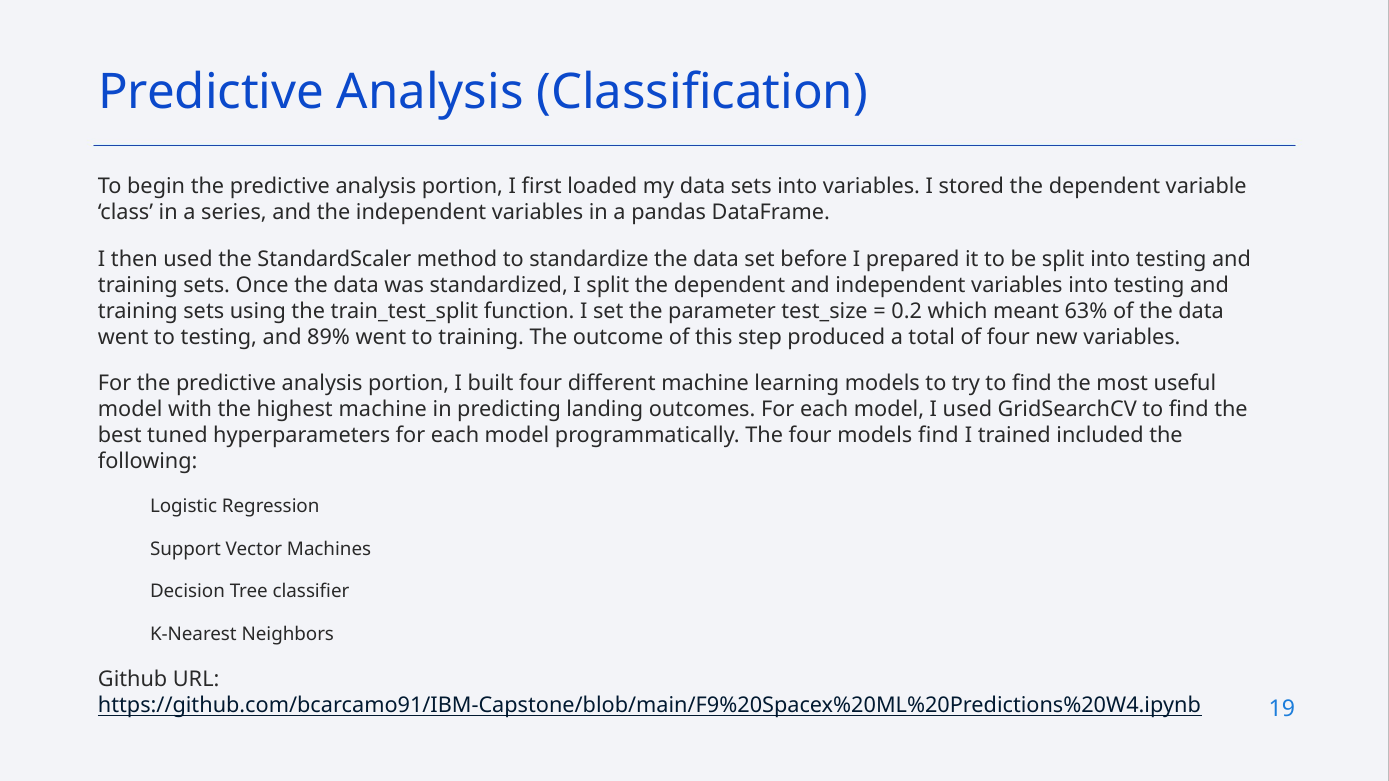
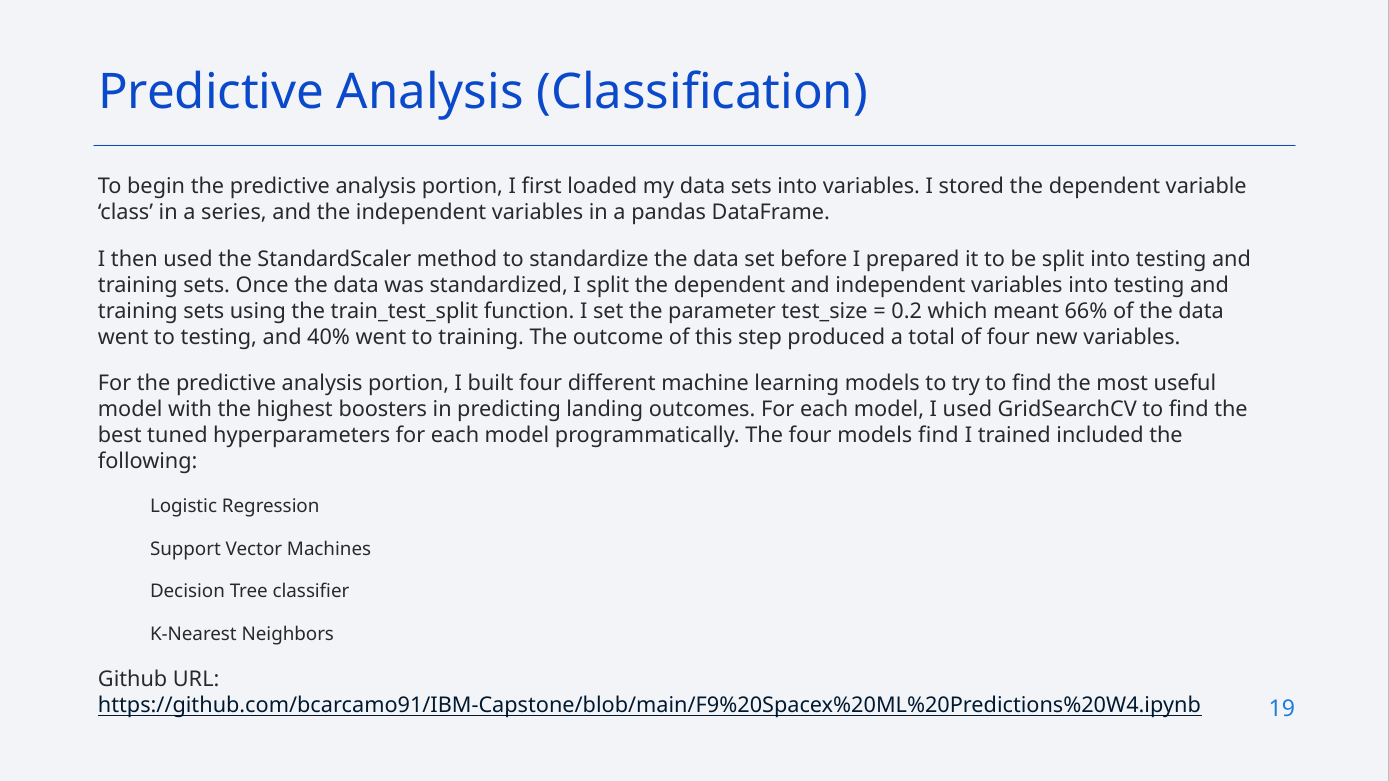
63%: 63% -> 66%
89%: 89% -> 40%
highest machine: machine -> boosters
